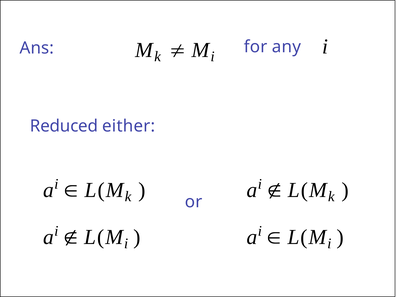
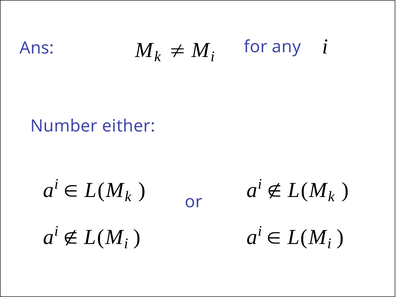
Reduced: Reduced -> Number
